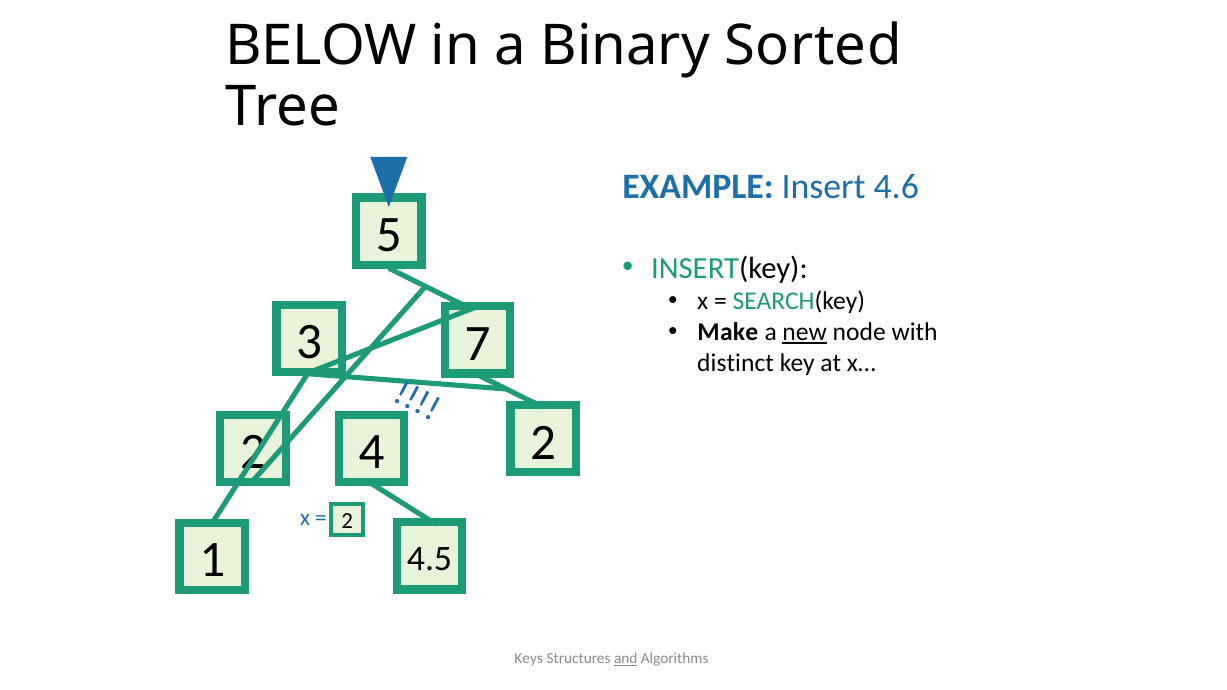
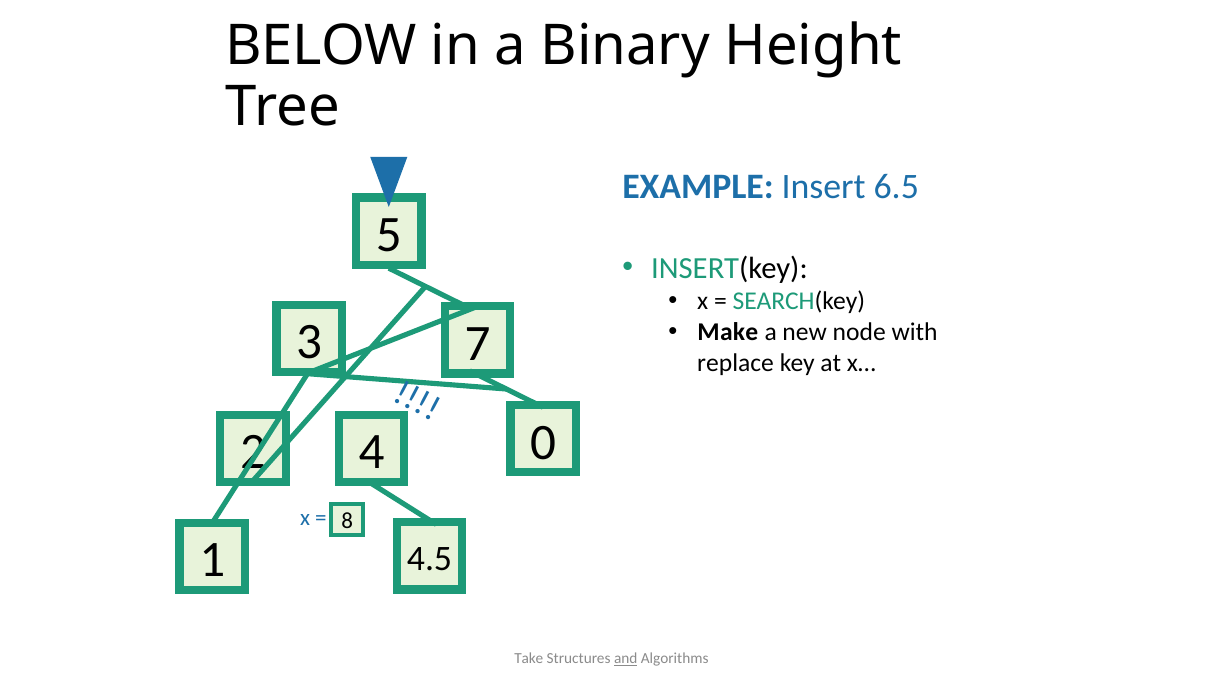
Sorted: Sorted -> Height
4.6: 4.6 -> 6.5
new underline: present -> none
distinct: distinct -> replace
2 at (543, 442): 2 -> 0
2 at (347, 521): 2 -> 8
Keys: Keys -> Take
